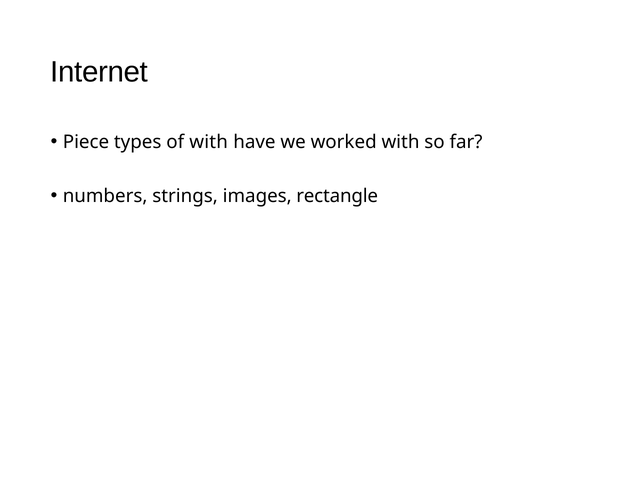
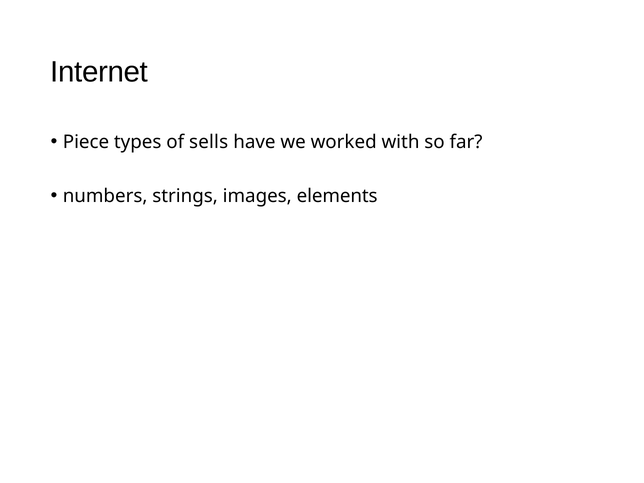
of with: with -> sells
rectangle: rectangle -> elements
